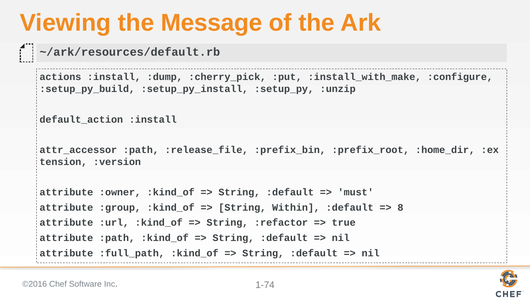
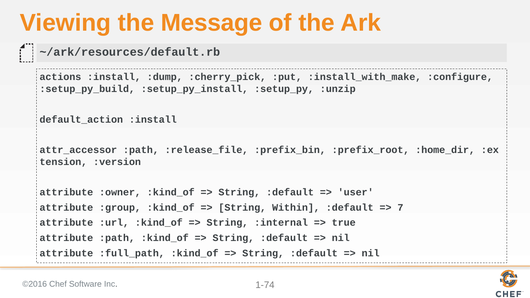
must: must -> user
8: 8 -> 7
:refactor: :refactor -> :internal
